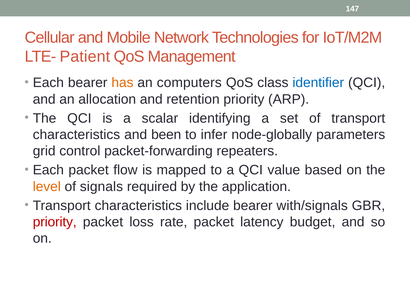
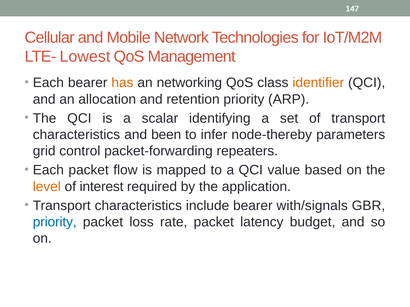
Patient: Patient -> Lowest
computers: computers -> networking
identifier colour: blue -> orange
node-globally: node-globally -> node-thereby
signals: signals -> interest
priority at (55, 222) colour: red -> blue
